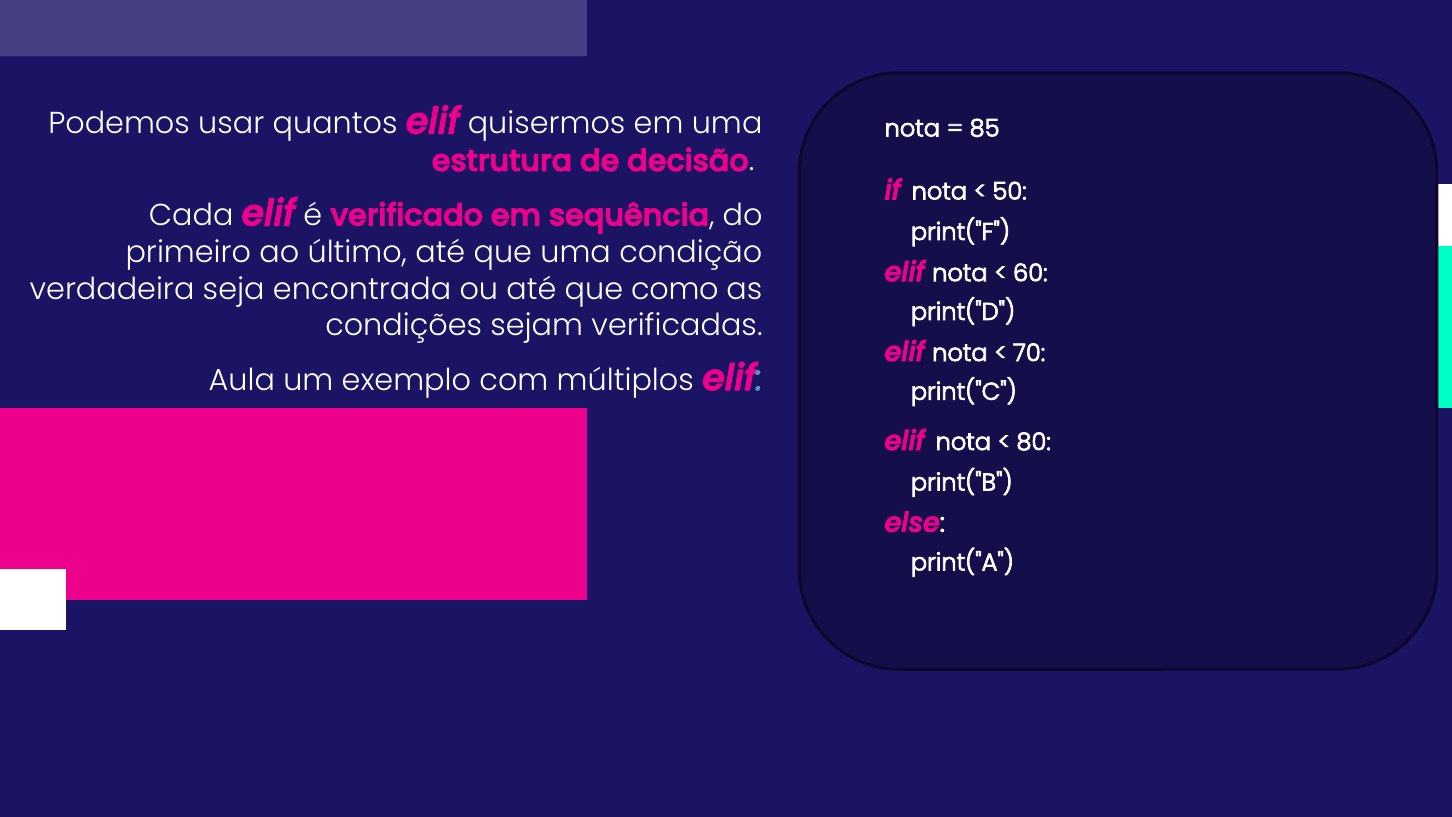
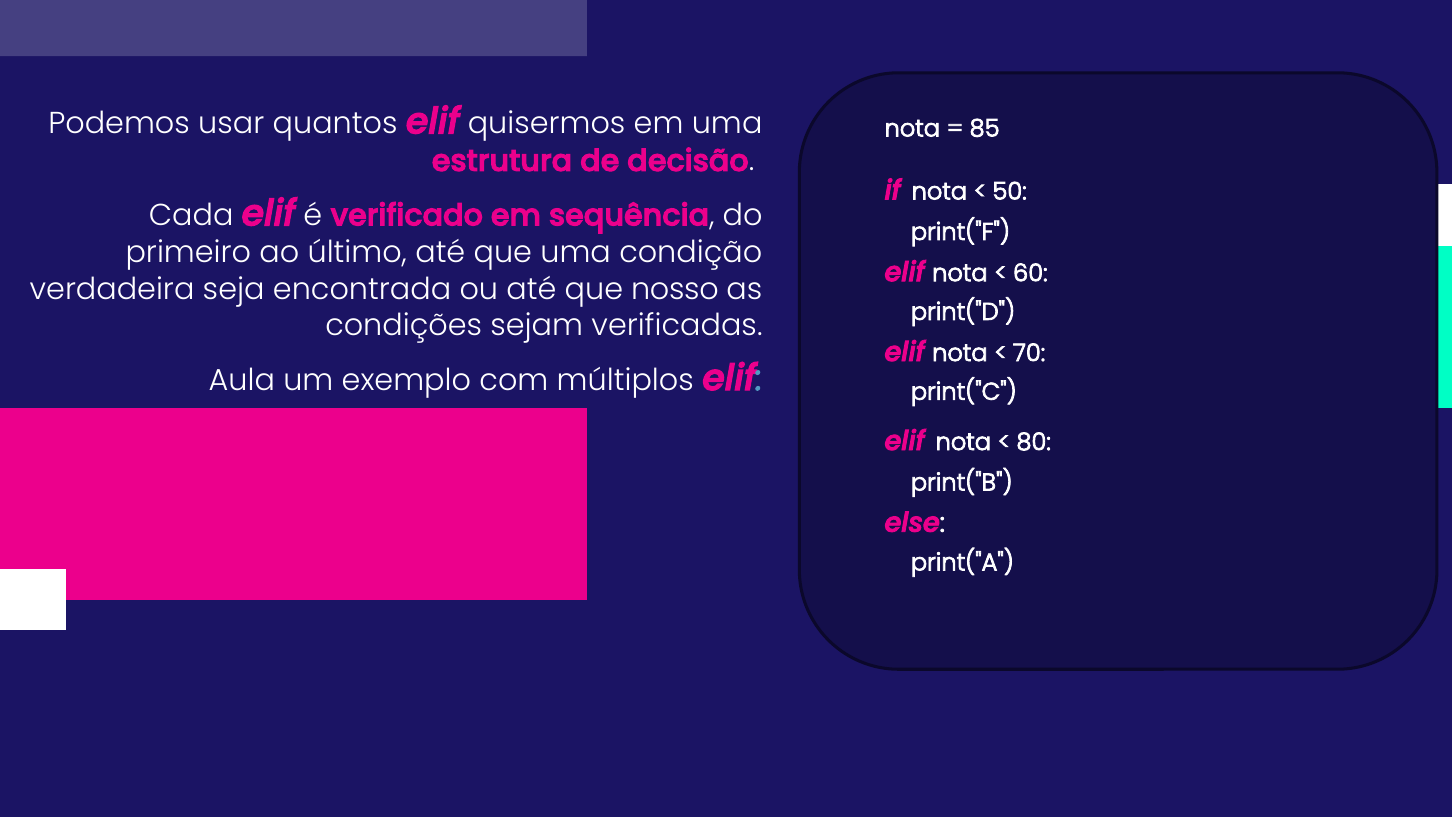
como: como -> nosso
